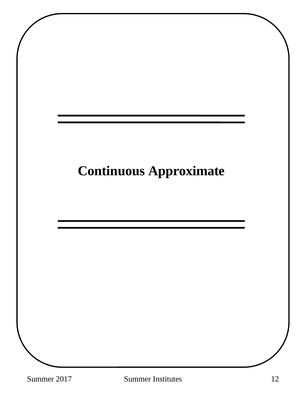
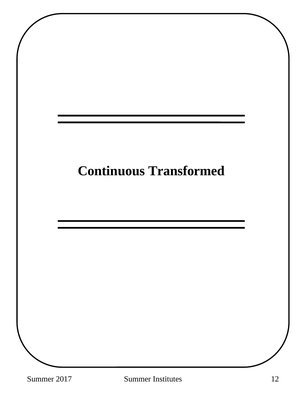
Approximate: Approximate -> Transformed
